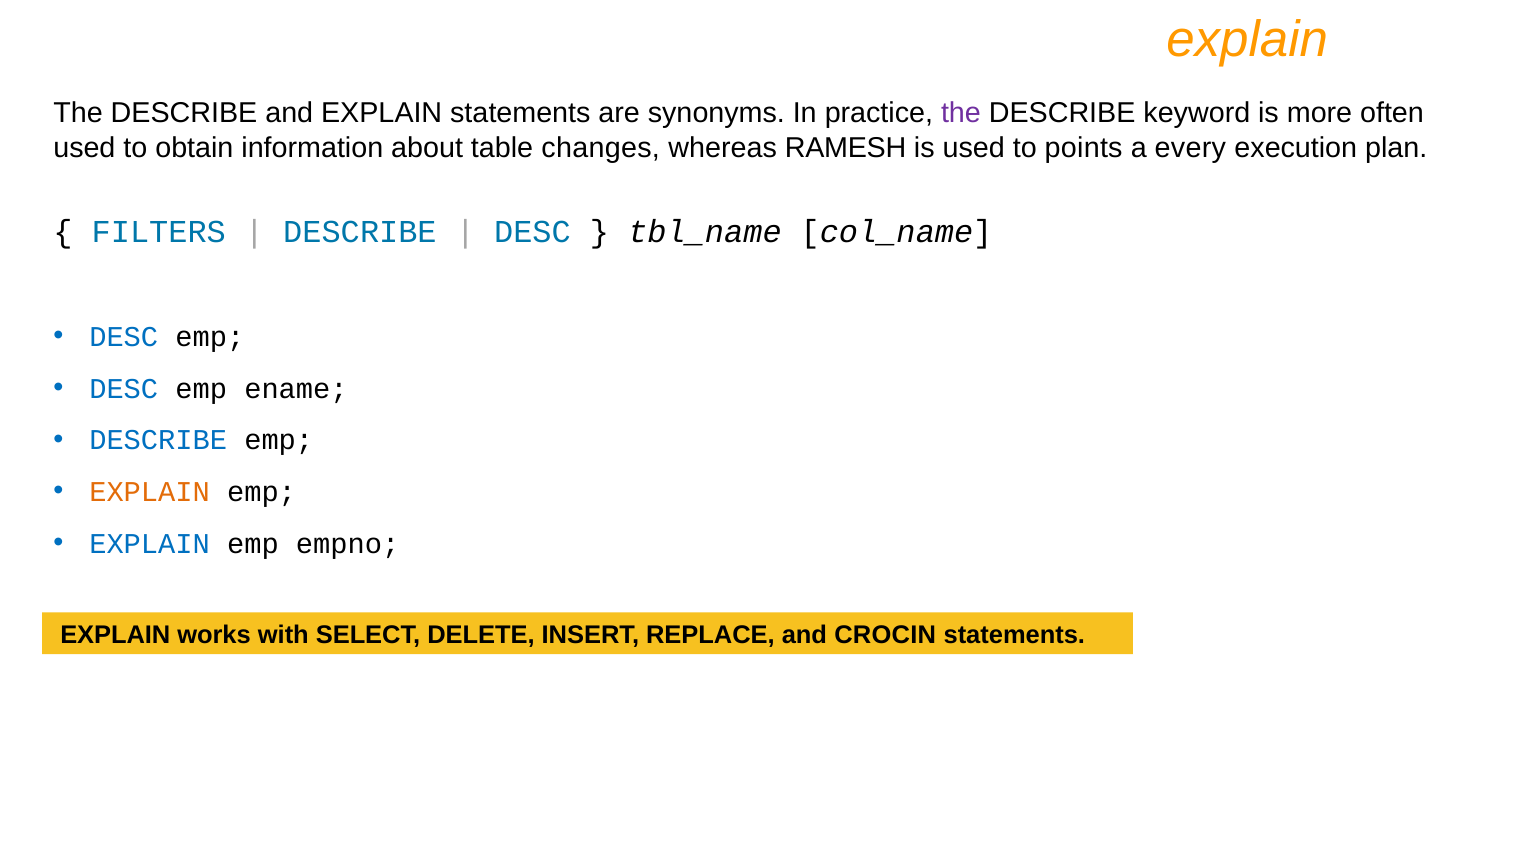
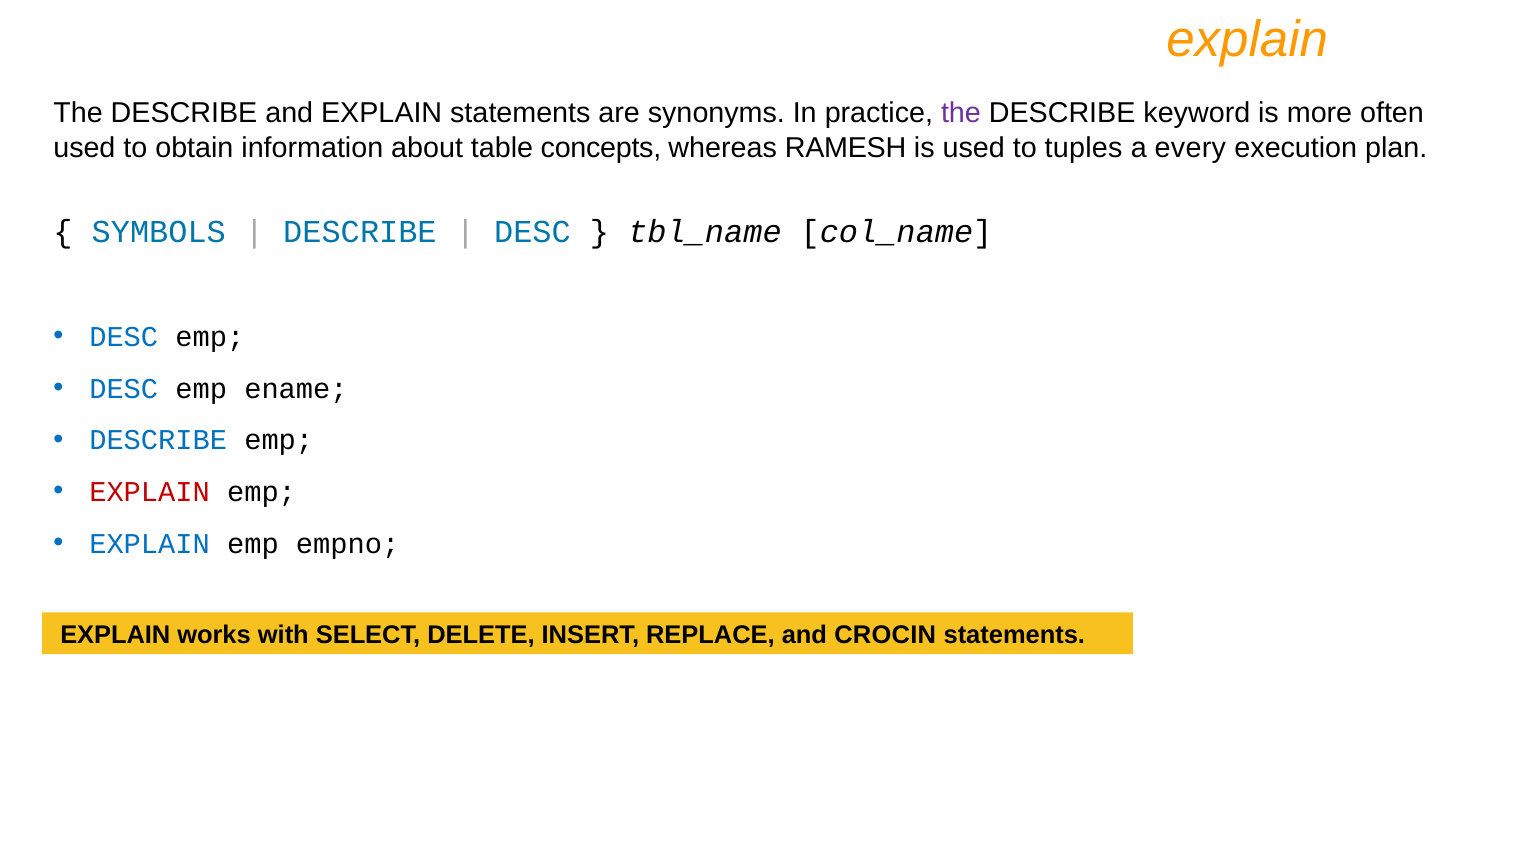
changes: changes -> concepts
points: points -> tuples
FILTERS: FILTERS -> SYMBOLS
EXPLAIN at (150, 492) colour: orange -> red
